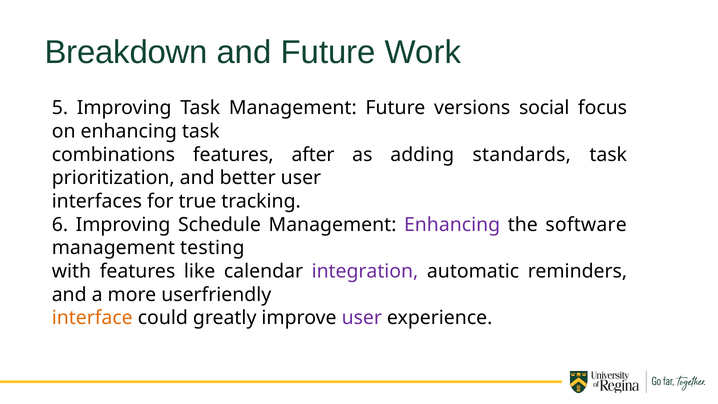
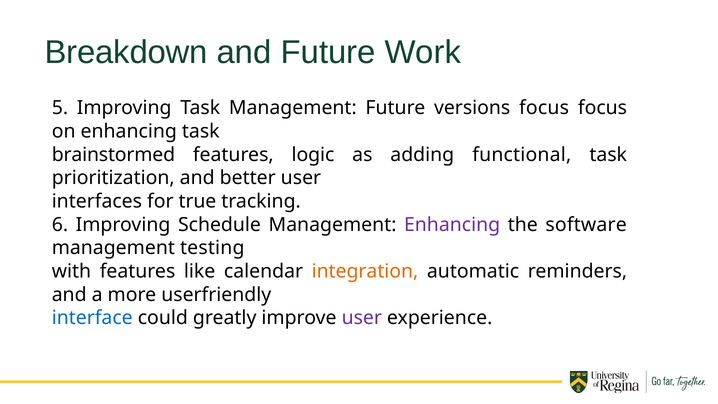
versions social: social -> focus
combinations: combinations -> brainstormed
after: after -> logic
standards: standards -> functional
integration colour: purple -> orange
interface colour: orange -> blue
